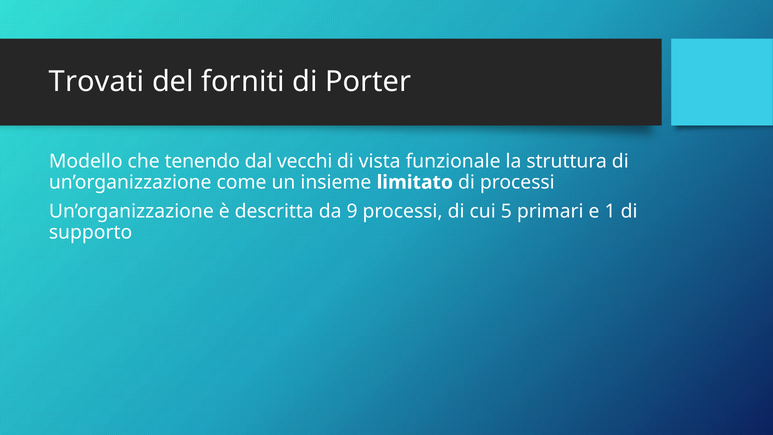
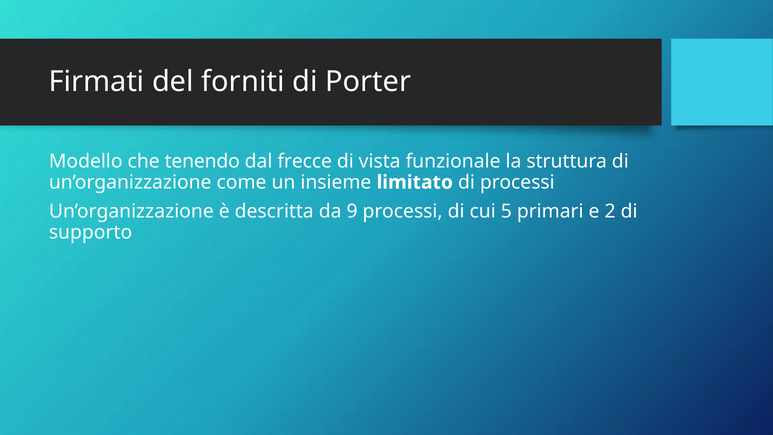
Trovati: Trovati -> Firmati
vecchi: vecchi -> frecce
1: 1 -> 2
